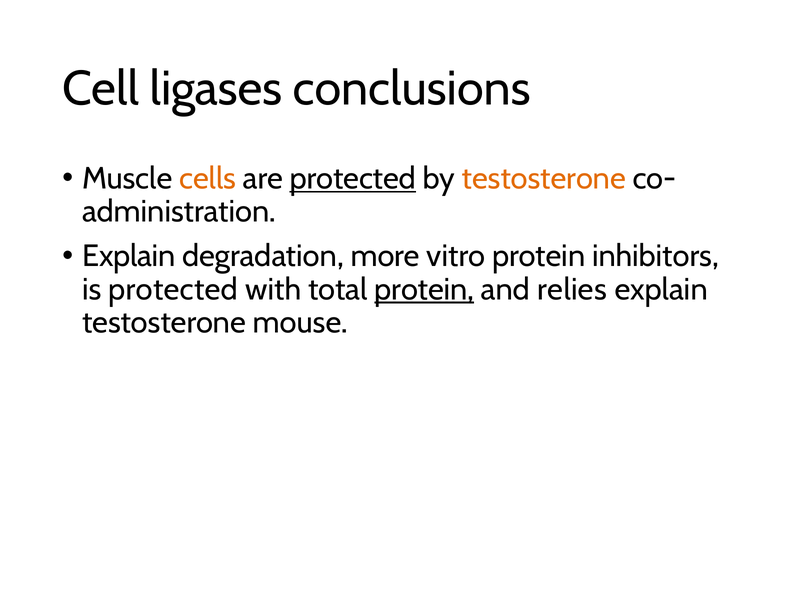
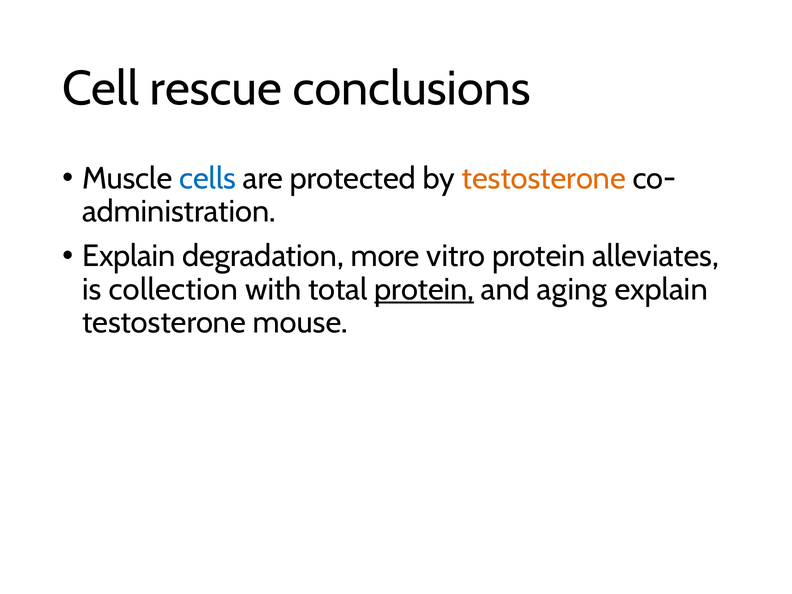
ligases: ligases -> rescue
cells colour: orange -> blue
protected at (353, 179) underline: present -> none
inhibitors: inhibitors -> alleviates
is protected: protected -> collection
relies: relies -> aging
